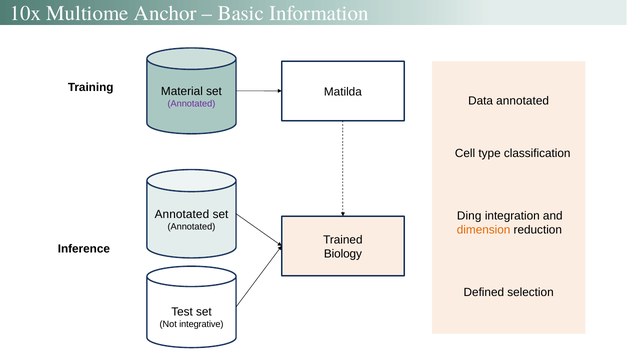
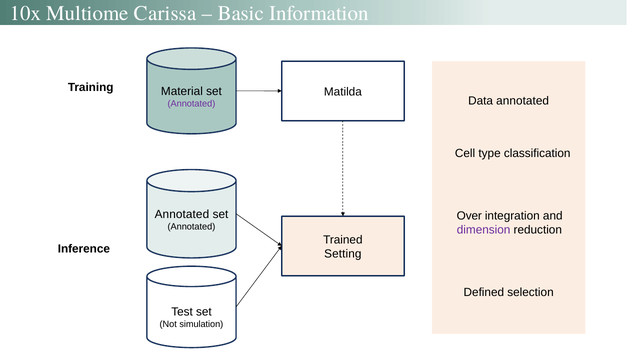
Anchor: Anchor -> Carissa
Ding: Ding -> Over
dimension colour: orange -> purple
Biology: Biology -> Setting
integrative: integrative -> simulation
